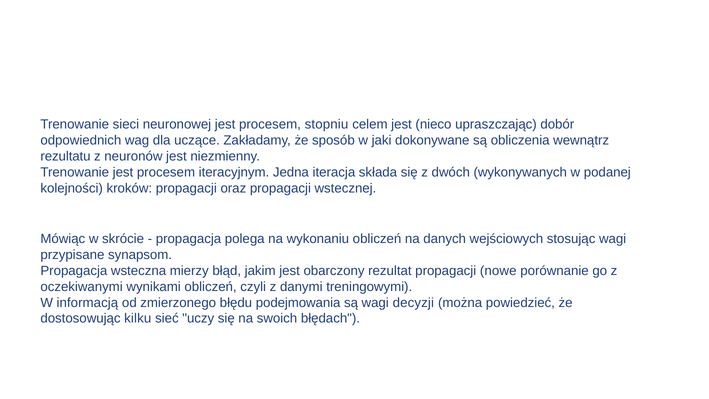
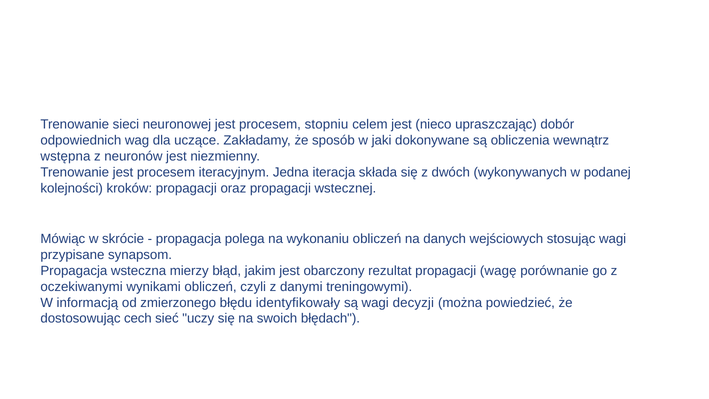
rezultatu: rezultatu -> wstępna
nowe: nowe -> wagę
podejmowania: podejmowania -> identyfikowały
kilku: kilku -> cech
